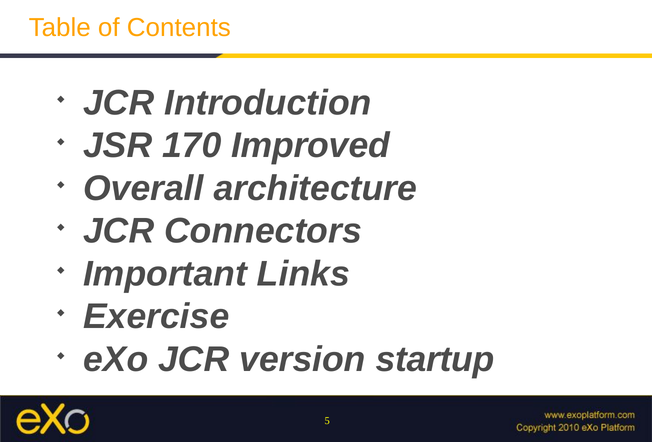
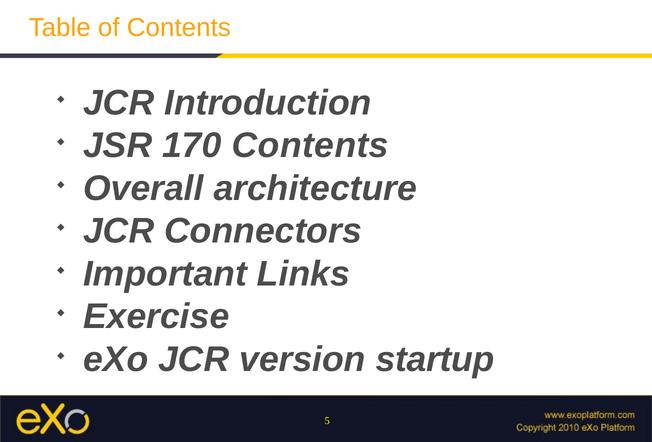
170 Improved: Improved -> Contents
